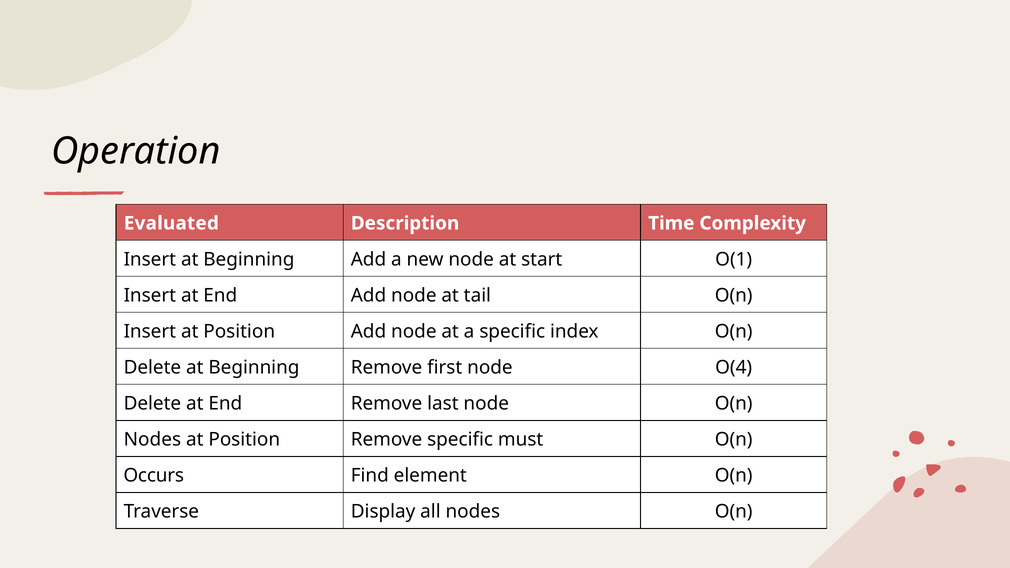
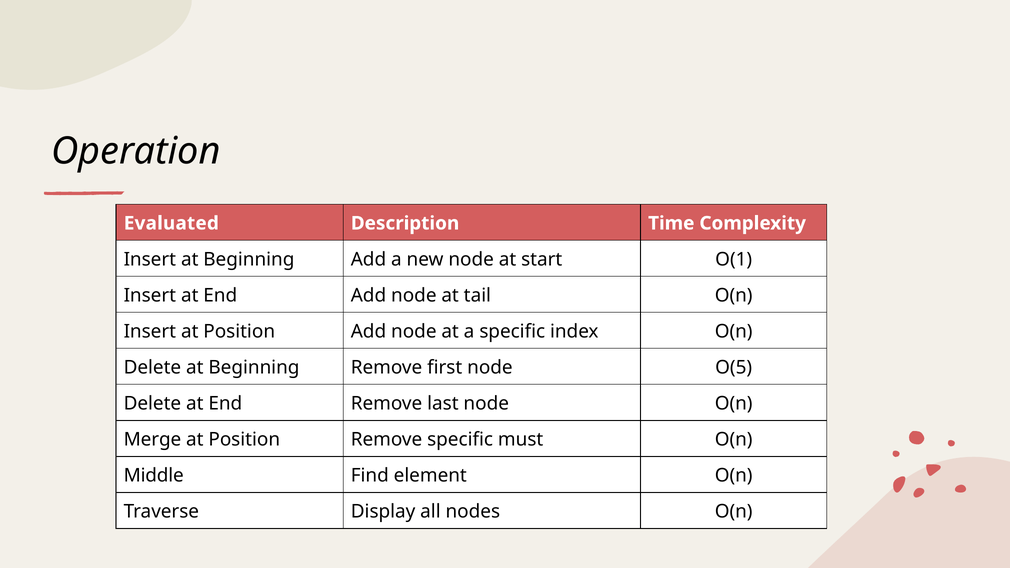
O(4: O(4 -> O(5
Nodes at (152, 439): Nodes -> Merge
Occurs: Occurs -> Middle
